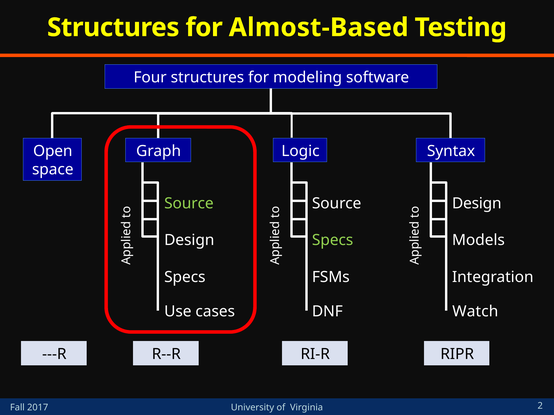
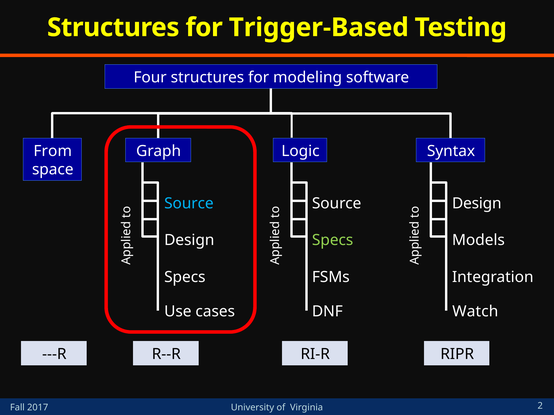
Almost-Based: Almost-Based -> Trigger-Based
Open: Open -> From
Source at (189, 204) colour: light green -> light blue
